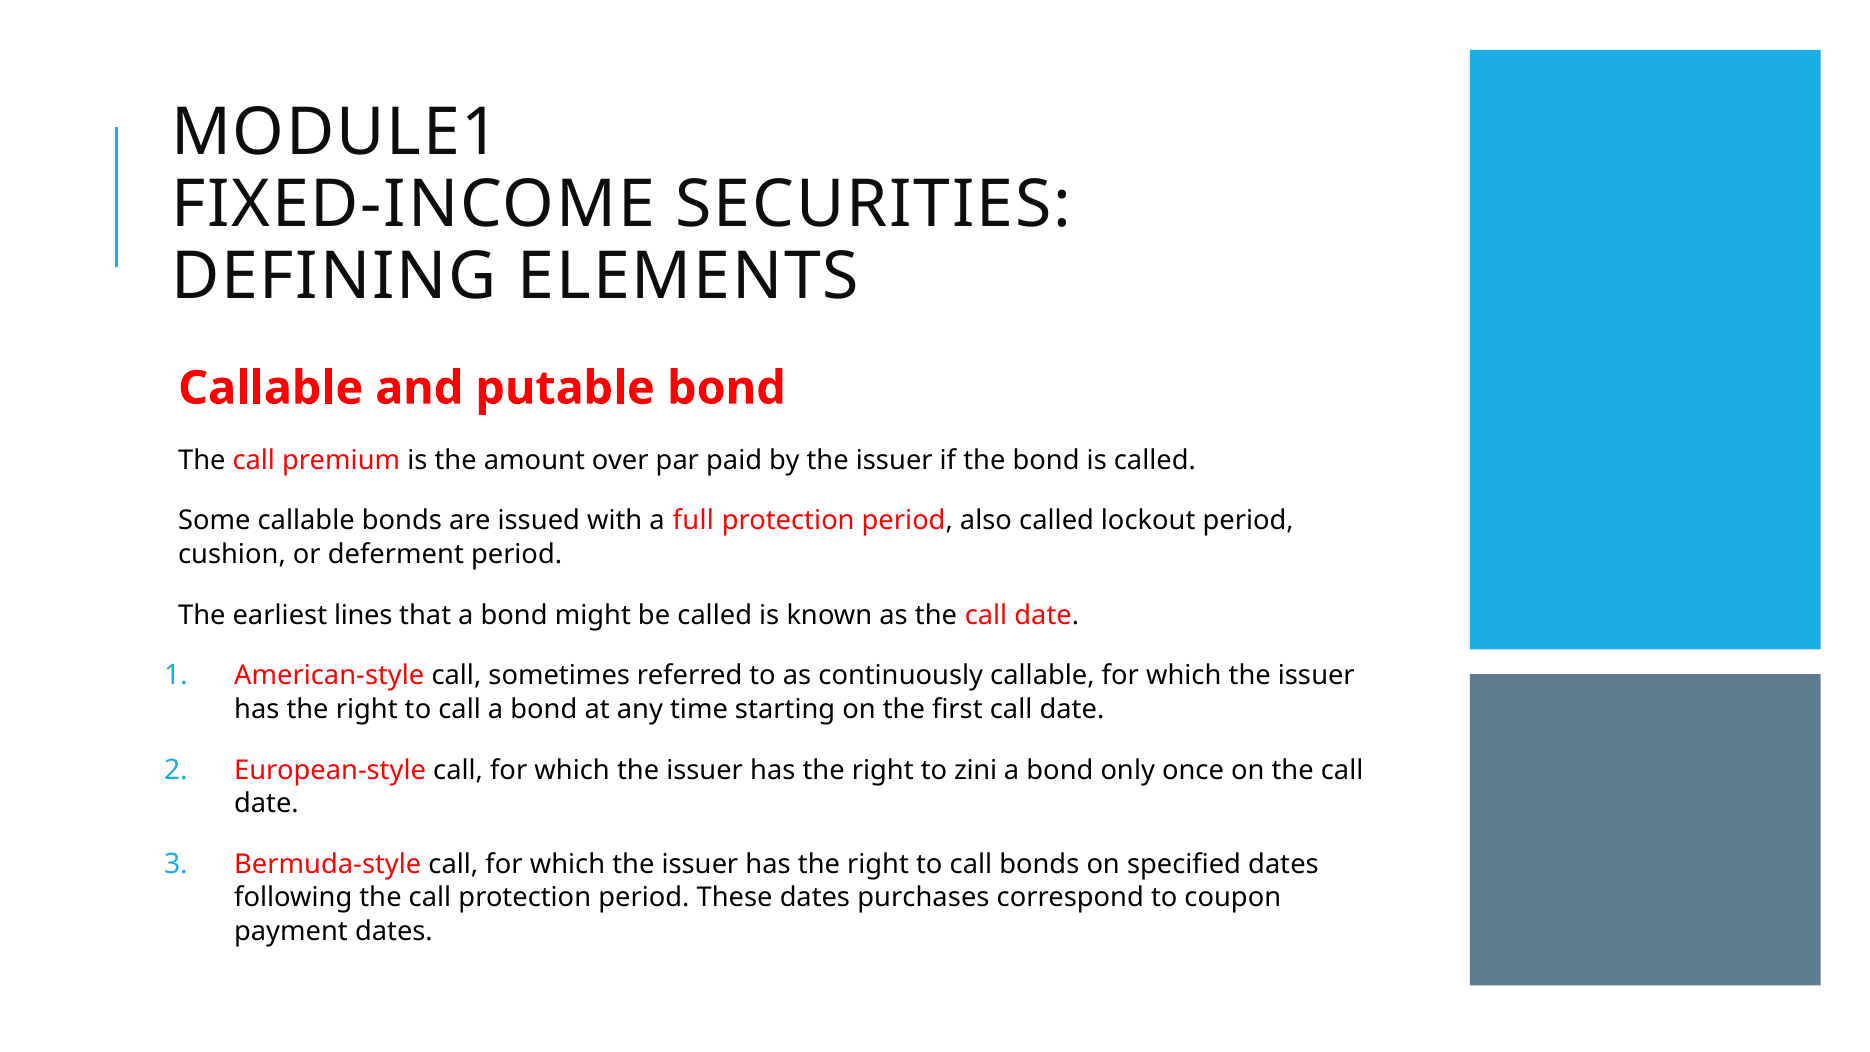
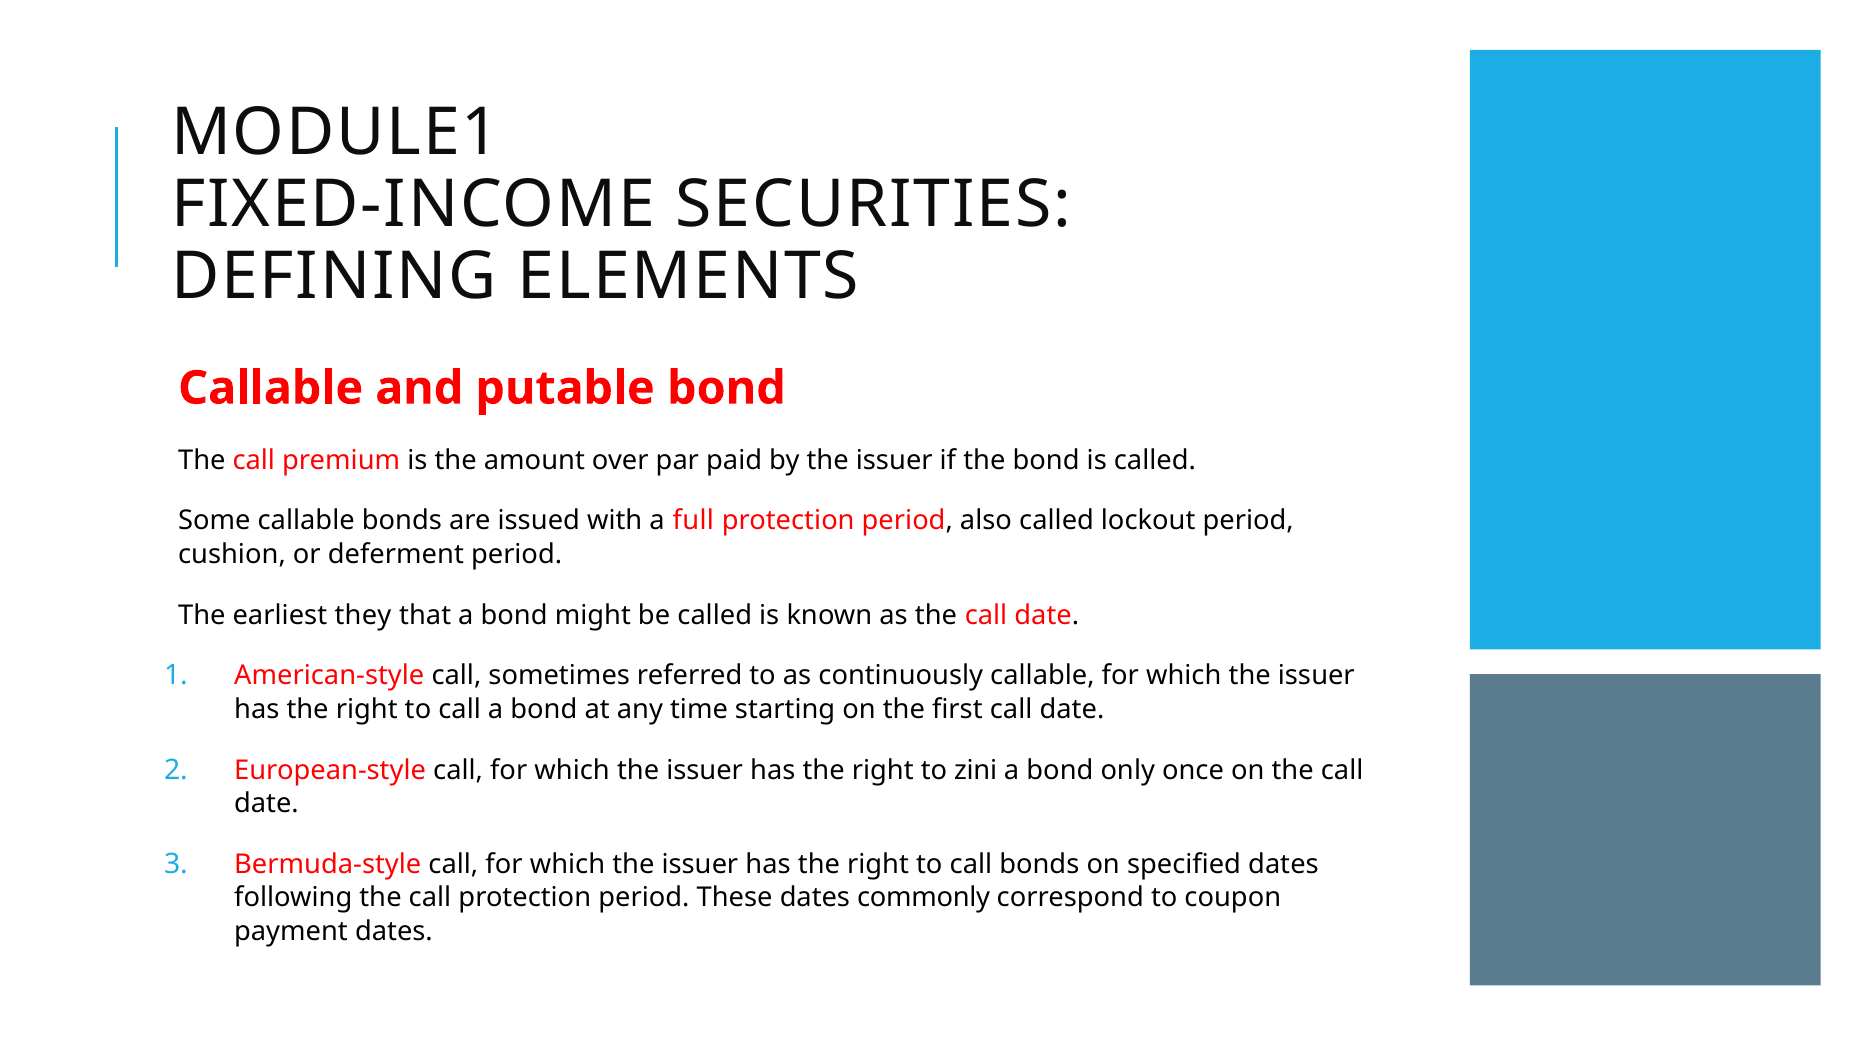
lines: lines -> they
purchases: purchases -> commonly
